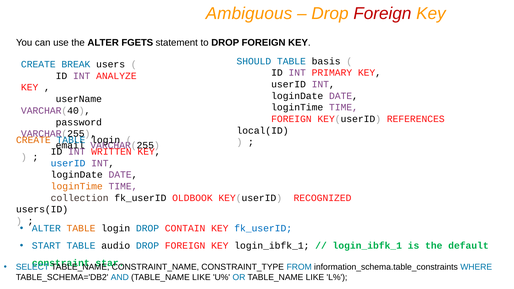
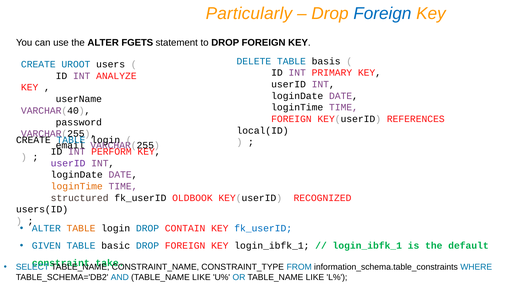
Ambiguous: Ambiguous -> Particularly
Foreign at (382, 13) colour: red -> blue
SHOULD: SHOULD -> DELETE
BREAK: BREAK -> UROOT
CREATE at (33, 140) colour: orange -> black
WRITTEN: WRITTEN -> PERFORM
userID at (68, 163) colour: blue -> purple
collection: collection -> structured
START: START -> GIVEN
audio: audio -> basic
star: star -> take
